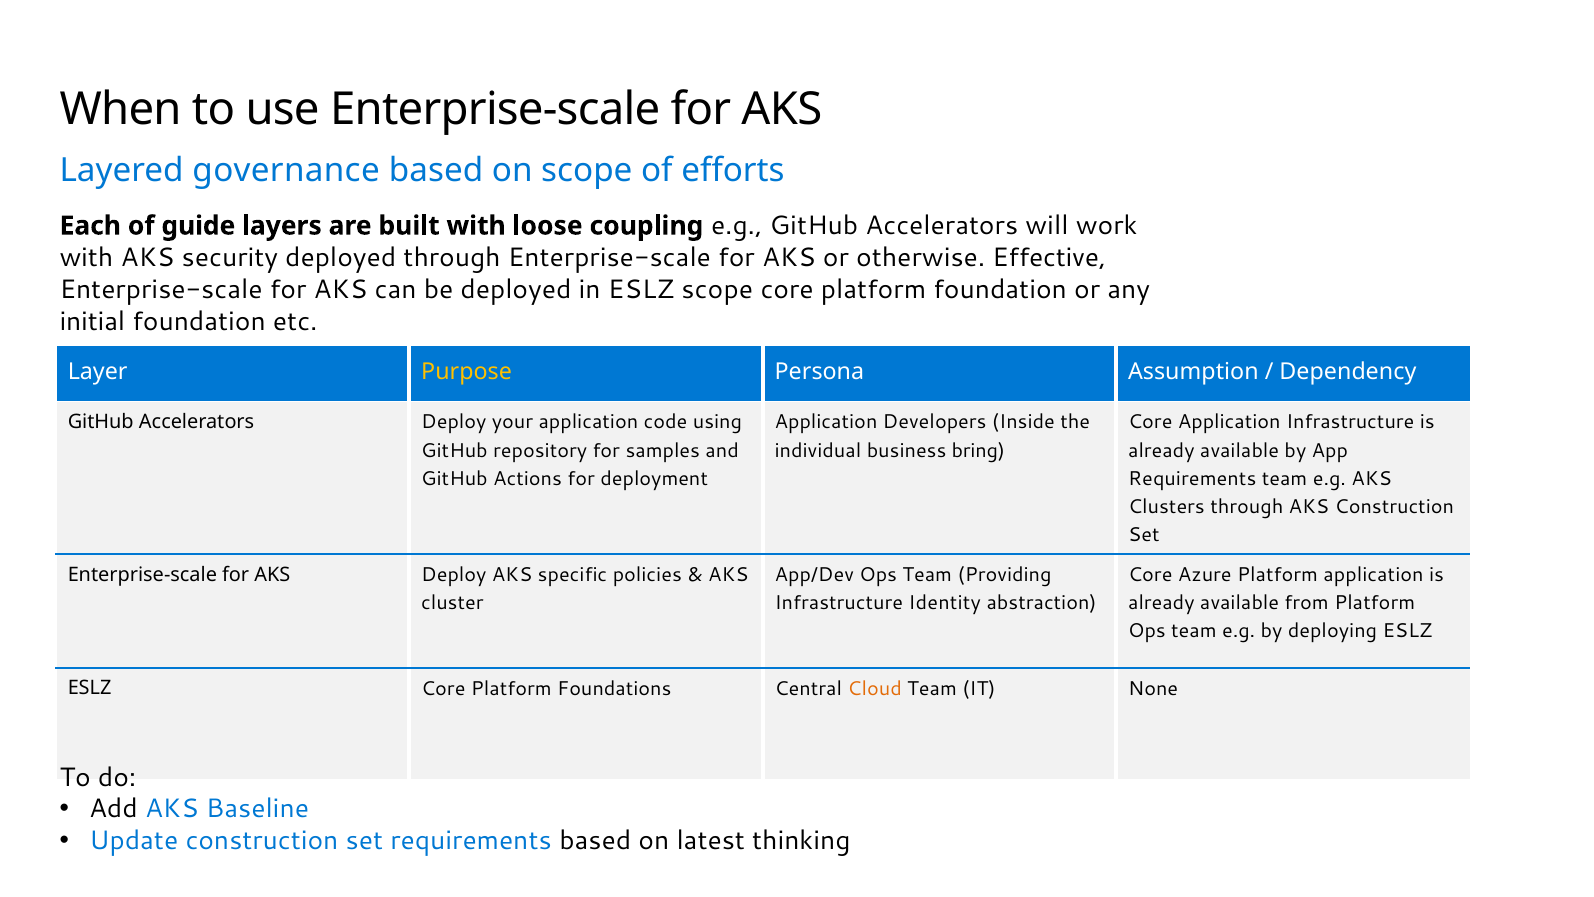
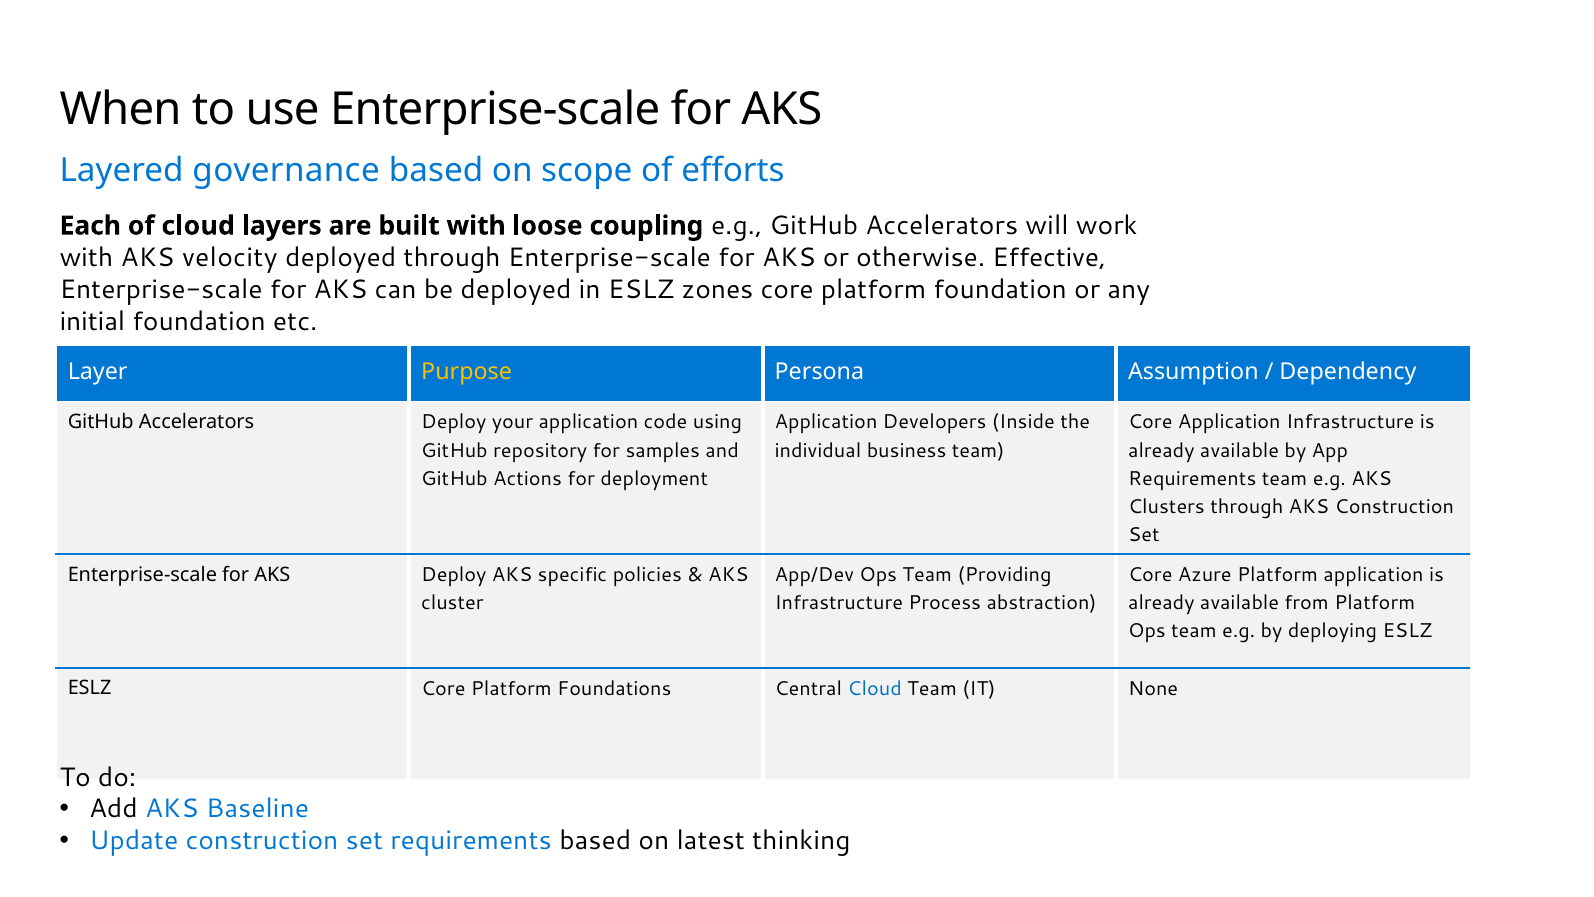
of guide: guide -> cloud
security: security -> velocity
ESLZ scope: scope -> zones
business bring: bring -> team
Identity: Identity -> Process
Cloud at (875, 689) colour: orange -> blue
